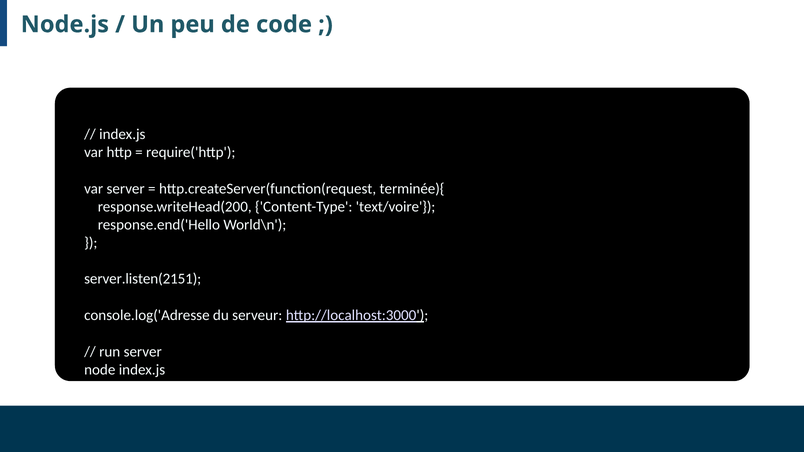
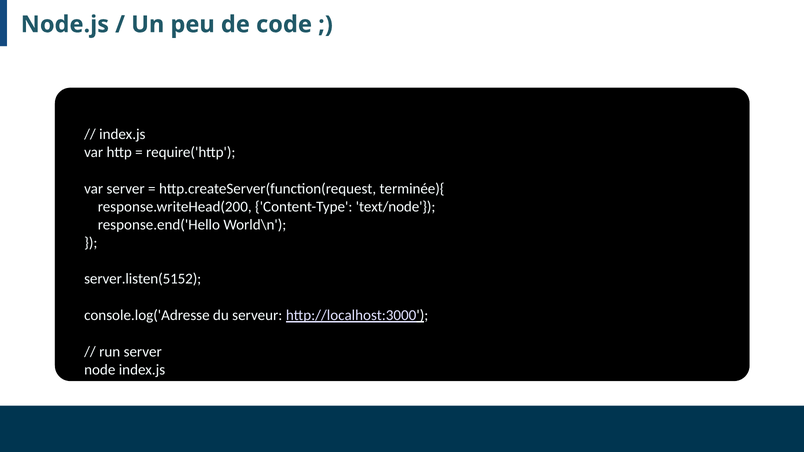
text/voire: text/voire -> text/node
server.listen(2151: server.listen(2151 -> server.listen(5152
